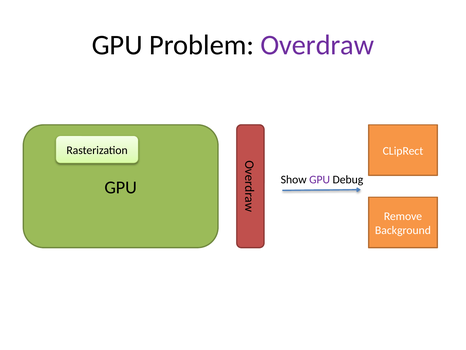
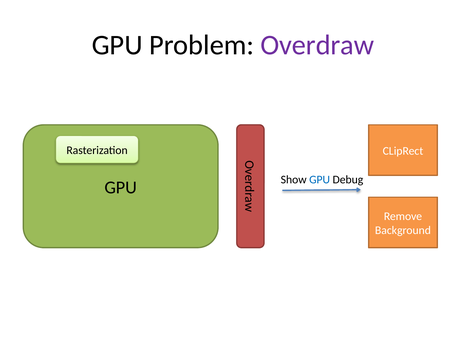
GPU at (320, 179) colour: purple -> blue
